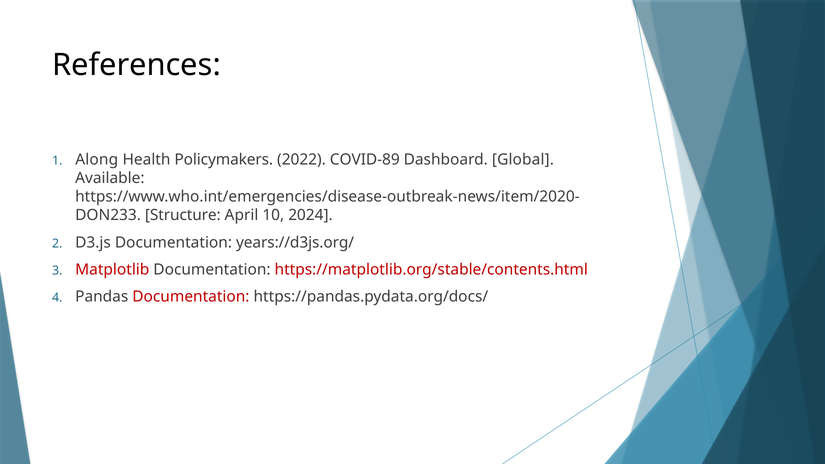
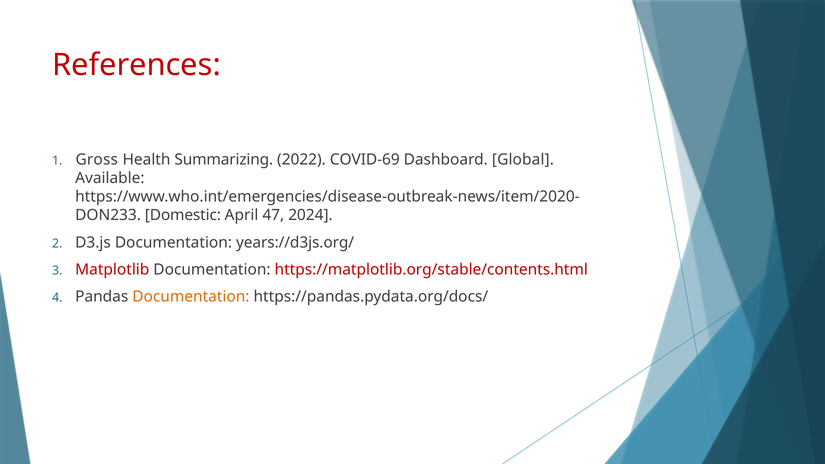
References colour: black -> red
Along: Along -> Gross
Policymakers: Policymakers -> Summarizing
COVID-89: COVID-89 -> COVID-69
Structure: Structure -> Domestic
10: 10 -> 47
Documentation at (191, 297) colour: red -> orange
